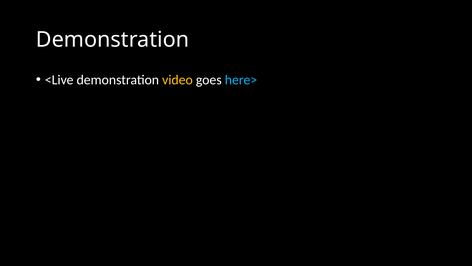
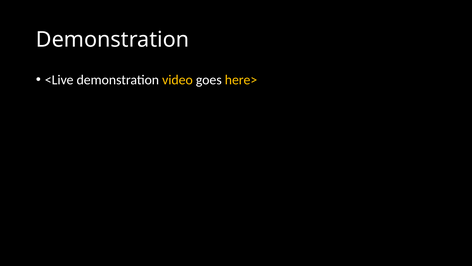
here> colour: light blue -> yellow
